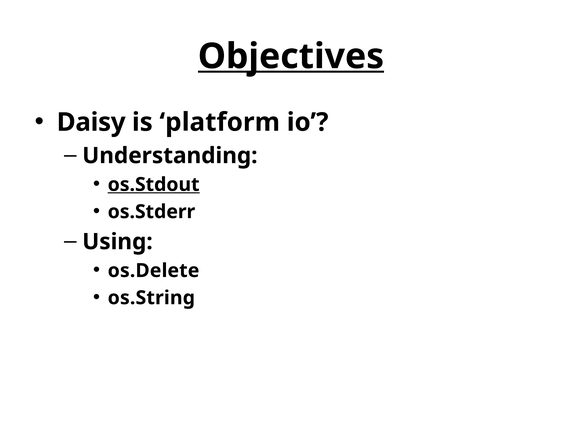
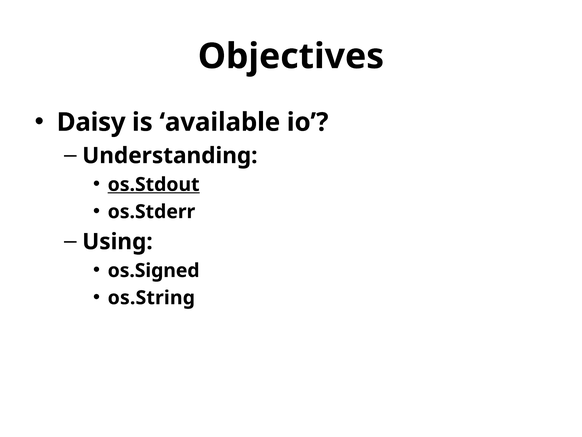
Objectives underline: present -> none
platform: platform -> available
os.Delete: os.Delete -> os.Signed
